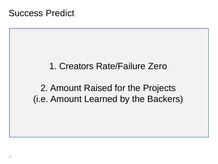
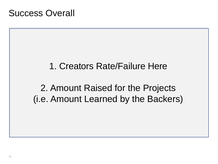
Predict: Predict -> Overall
Zero: Zero -> Here
